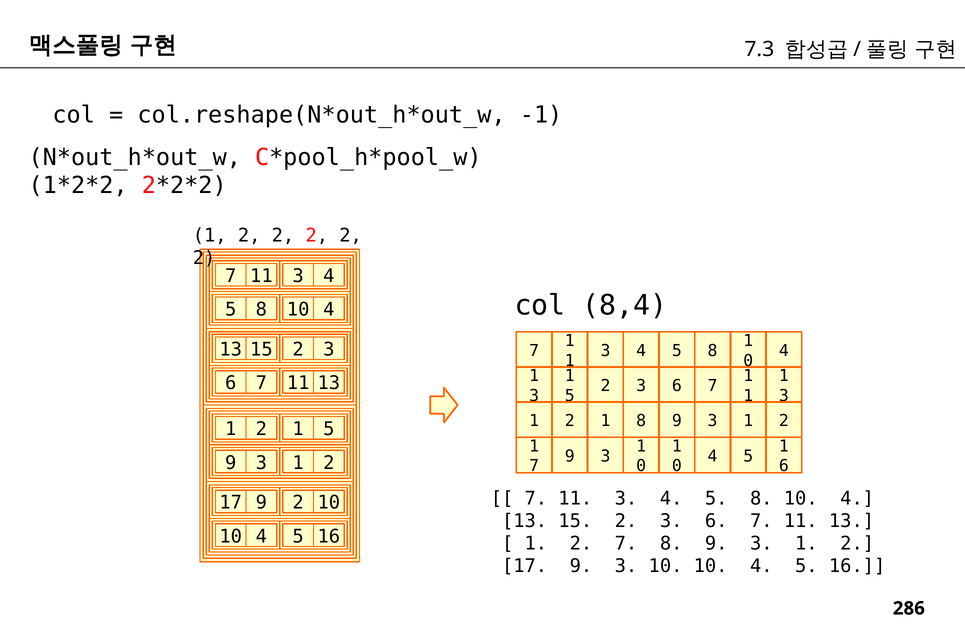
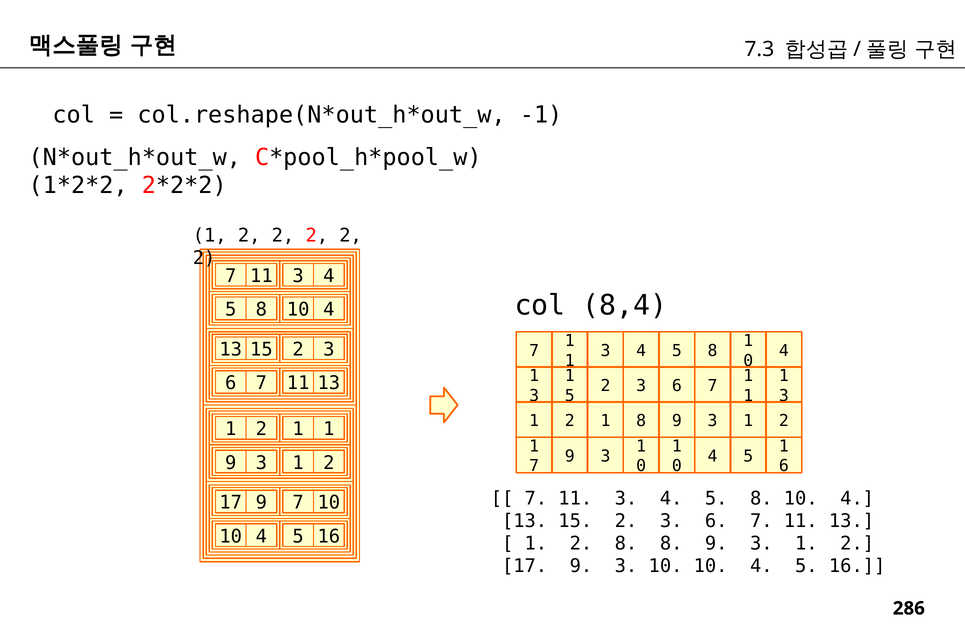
2 1 5: 5 -> 1
9 2: 2 -> 7
2 7: 7 -> 8
